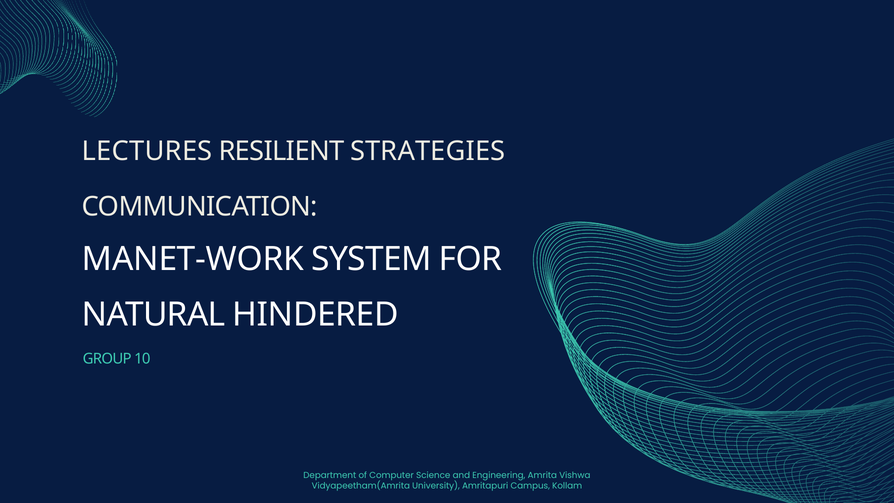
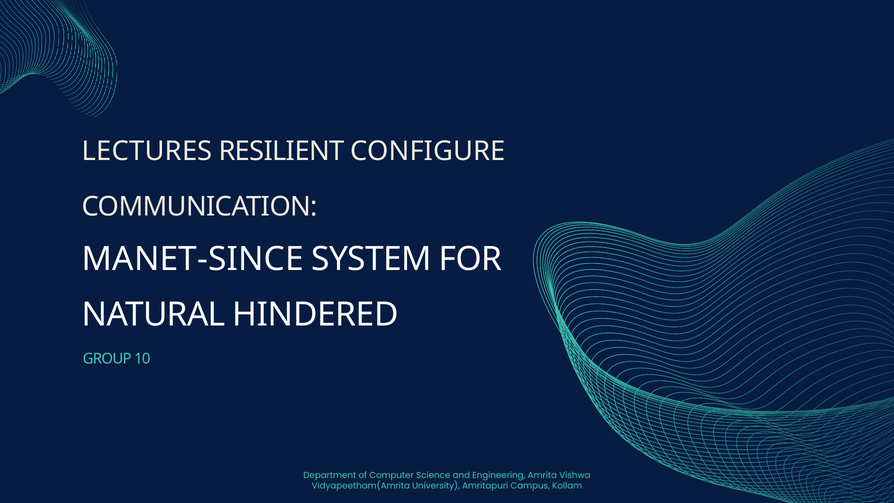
STRATEGIES: STRATEGIES -> CONFIGURE
MANET-WORK: MANET-WORK -> MANET-SINCE
